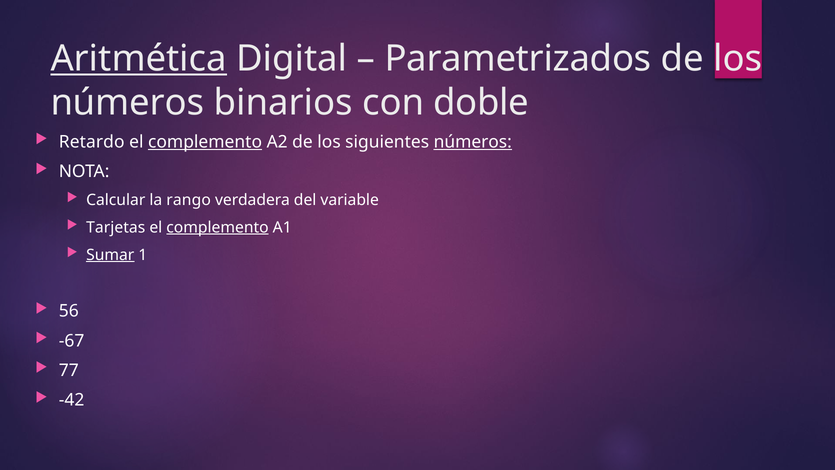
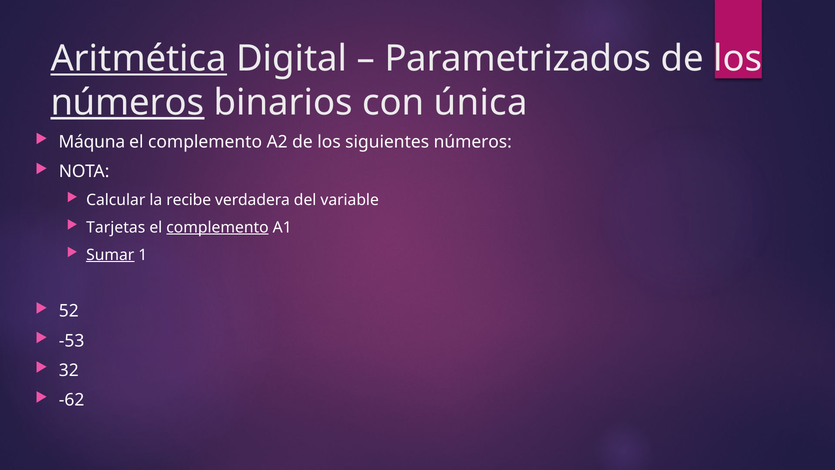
números at (127, 102) underline: none -> present
doble: doble -> única
Retardo: Retardo -> Máquna
complemento at (205, 142) underline: present -> none
números at (473, 142) underline: present -> none
rango: rango -> recibe
56: 56 -> 52
-67: -67 -> -53
77: 77 -> 32
-42: -42 -> -62
